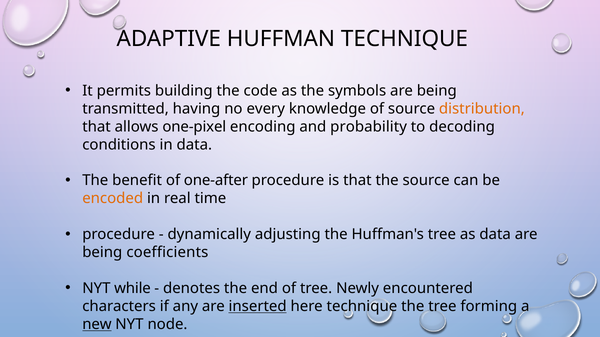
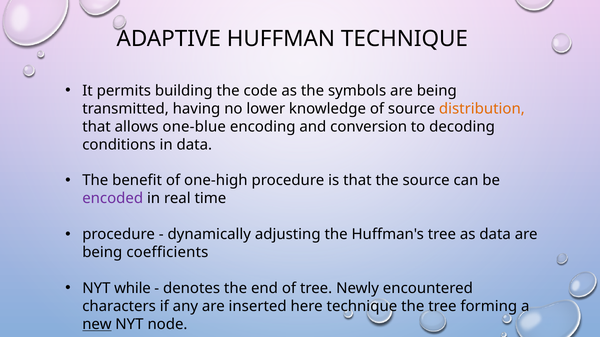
every: every -> lower
one-pixel: one-pixel -> one-blue
probability: probability -> conversion
one-after: one-after -> one-high
encoded colour: orange -> purple
inserted underline: present -> none
